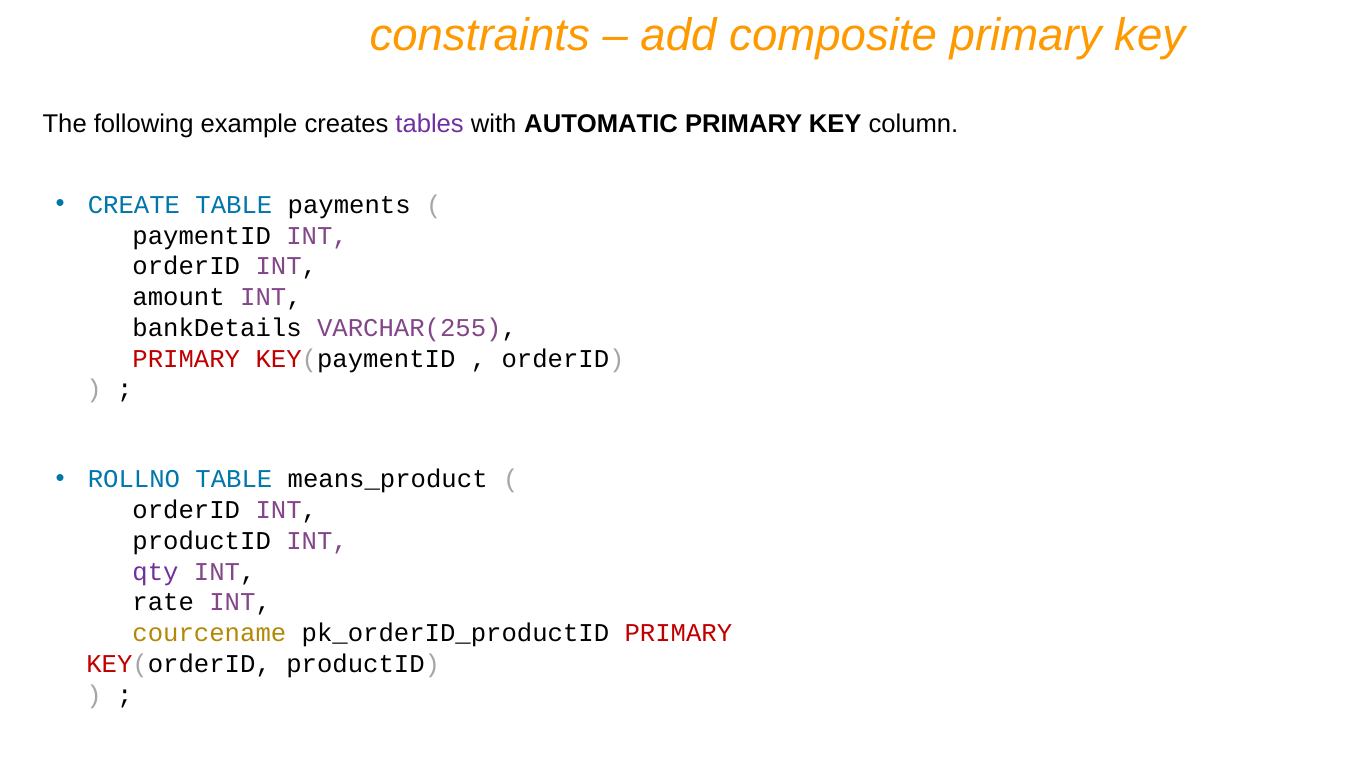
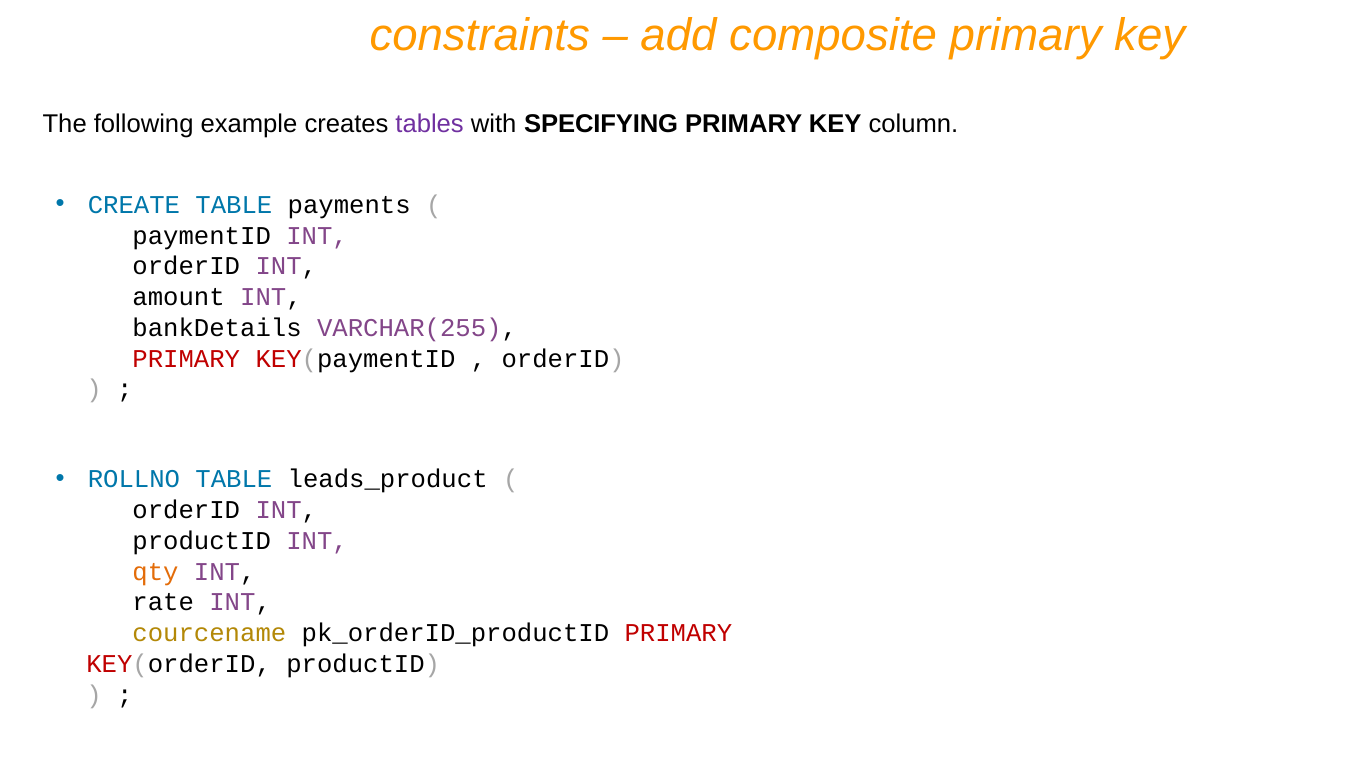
AUTOMATIC: AUTOMATIC -> SPECIFYING
means_product: means_product -> leads_product
qty colour: purple -> orange
